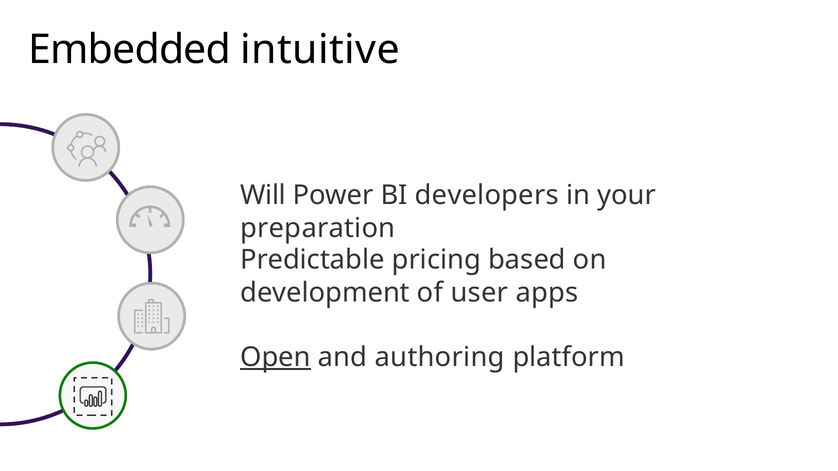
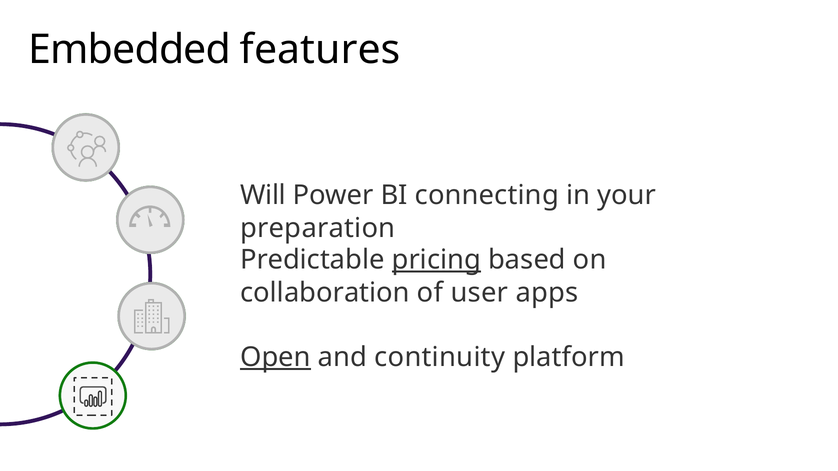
intuitive: intuitive -> features
developers: developers -> connecting
pricing underline: none -> present
development: development -> collaboration
authoring: authoring -> continuity
